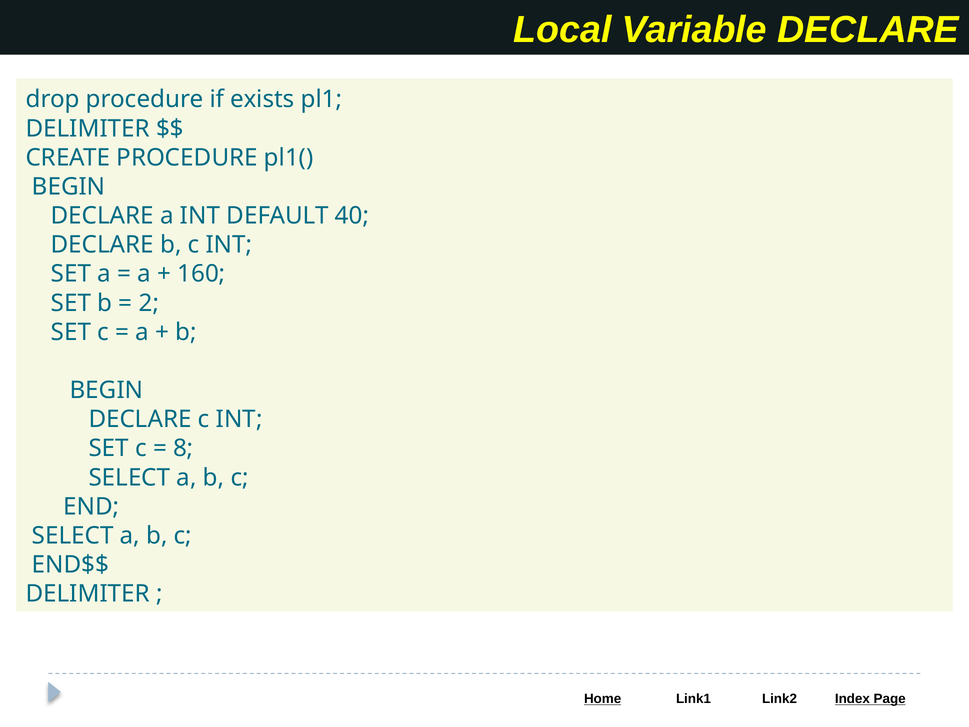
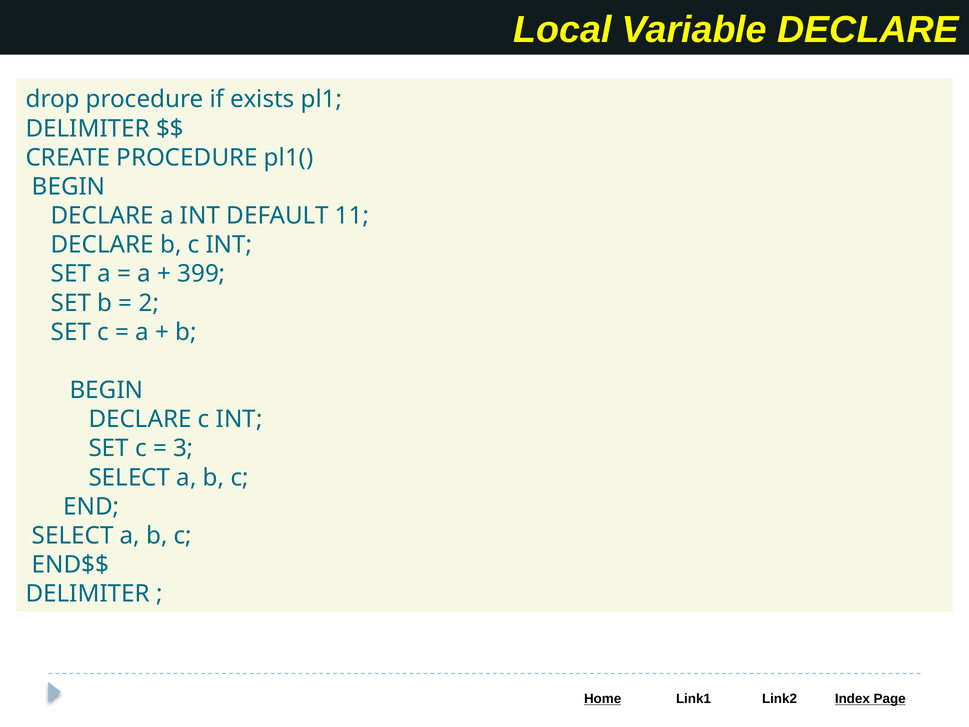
40: 40 -> 11
160: 160 -> 399
8: 8 -> 3
